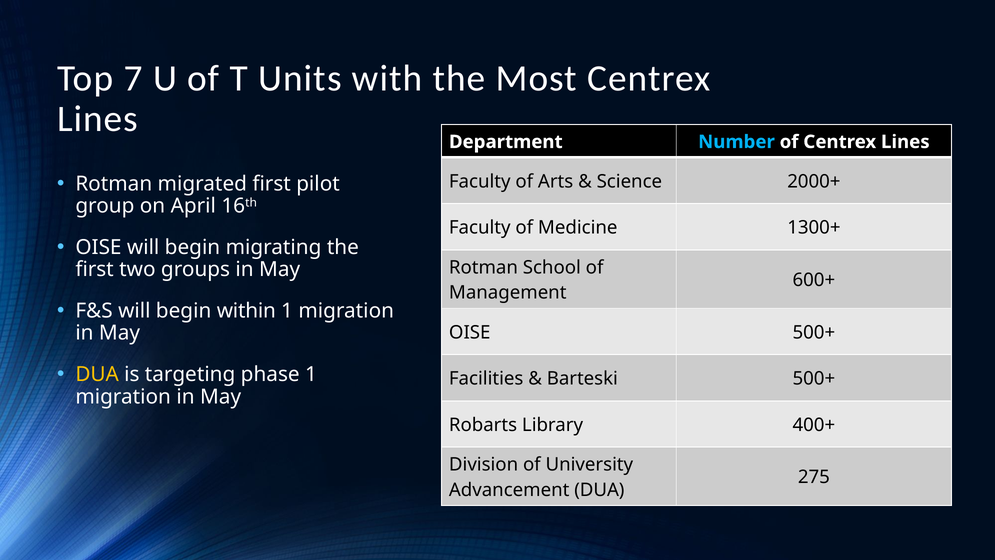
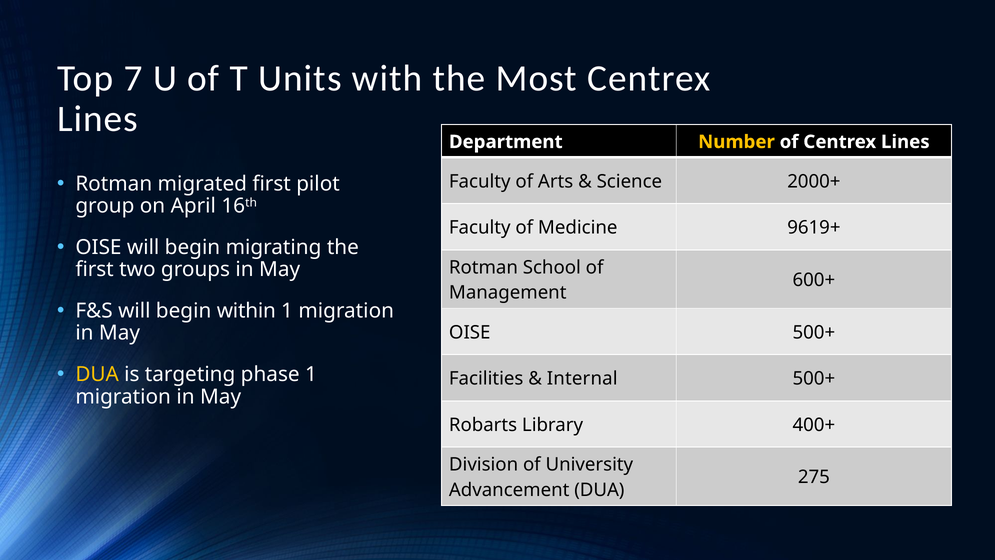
Number colour: light blue -> yellow
1300+: 1300+ -> 9619+
Barteski: Barteski -> Internal
